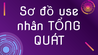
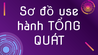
nhân: nhân -> hành
